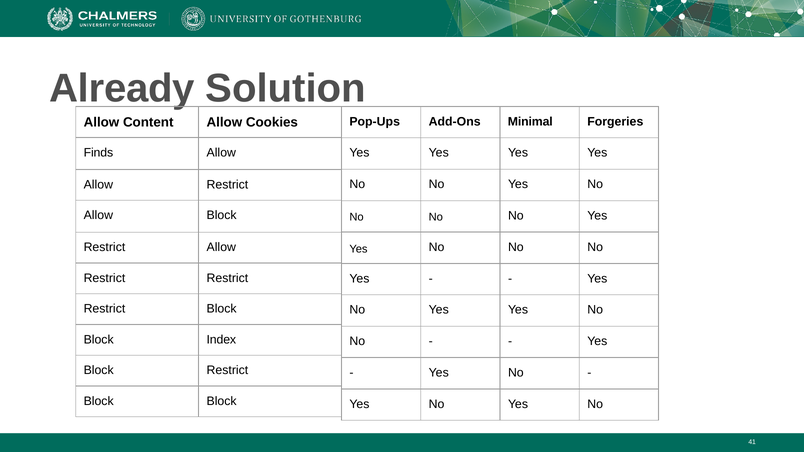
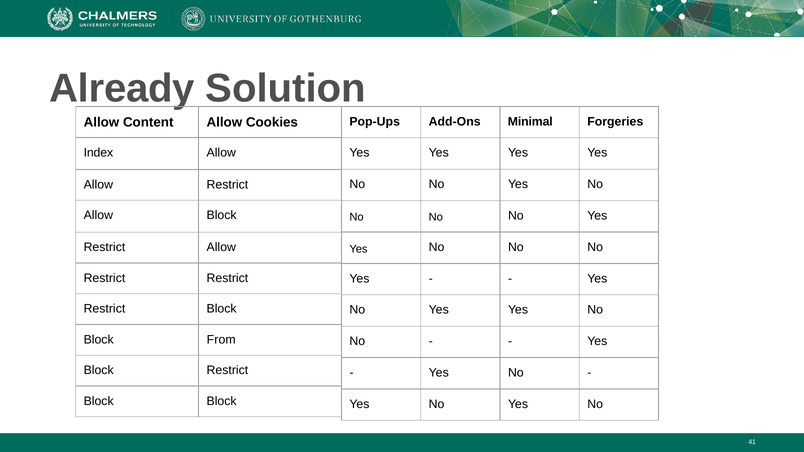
Finds: Finds -> Index
Index: Index -> From
